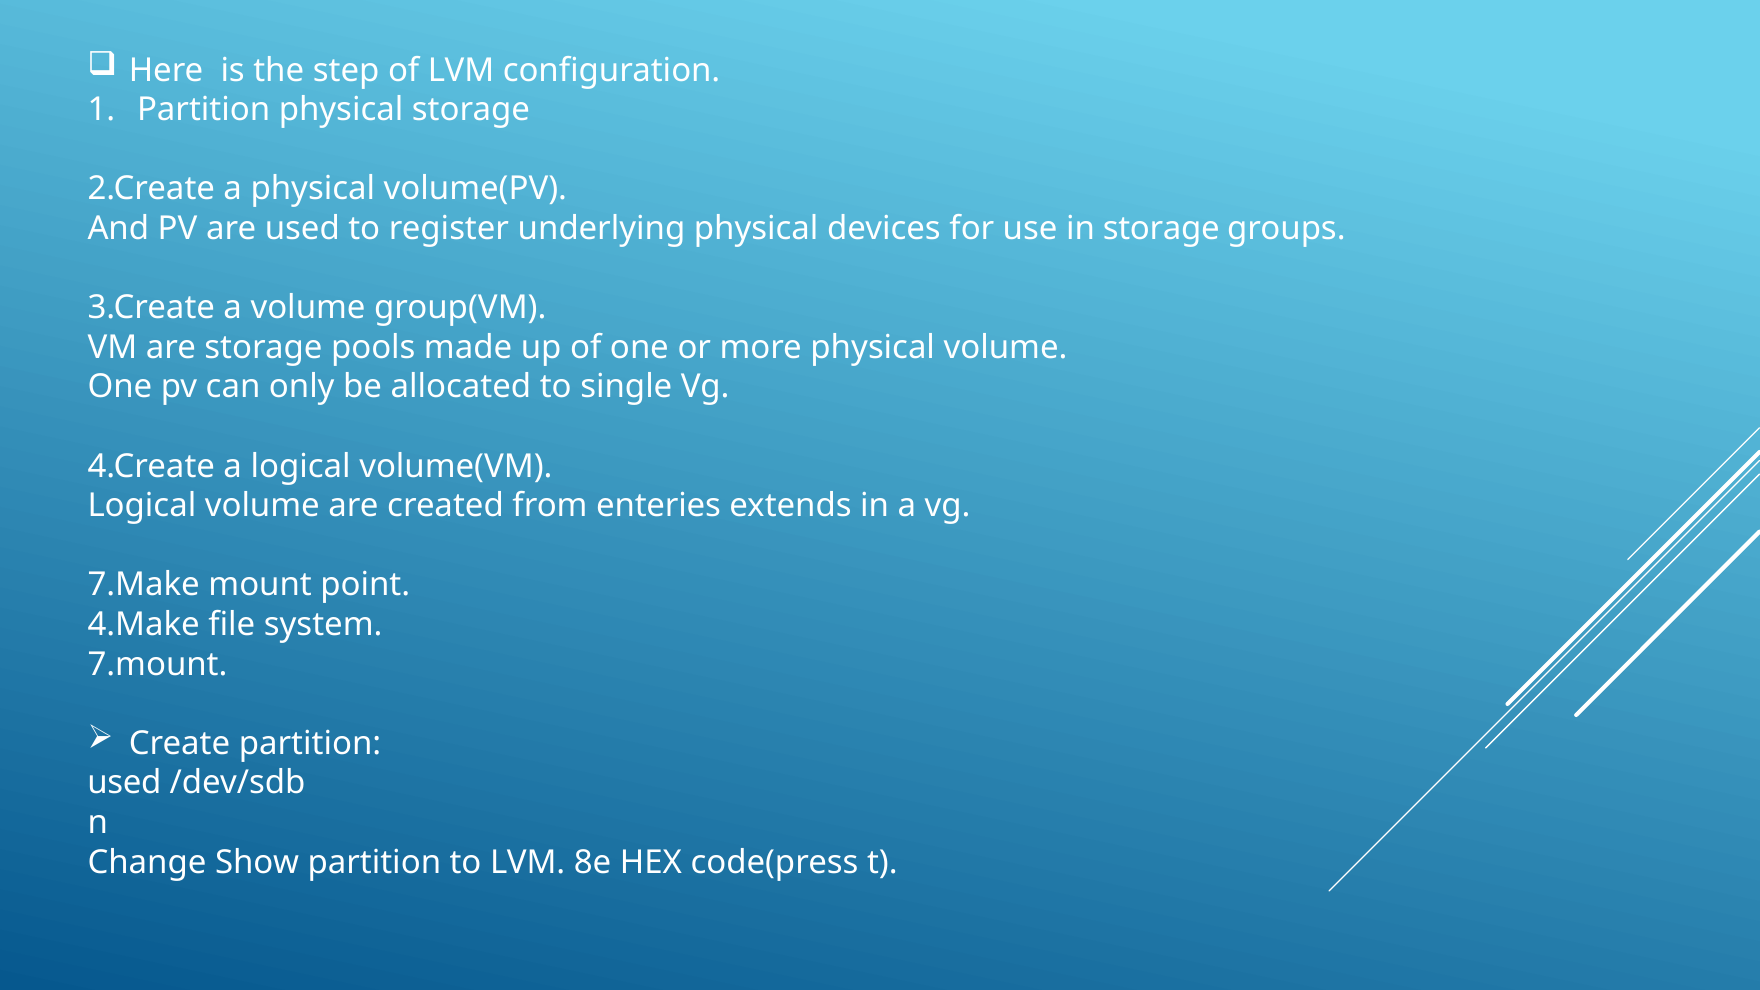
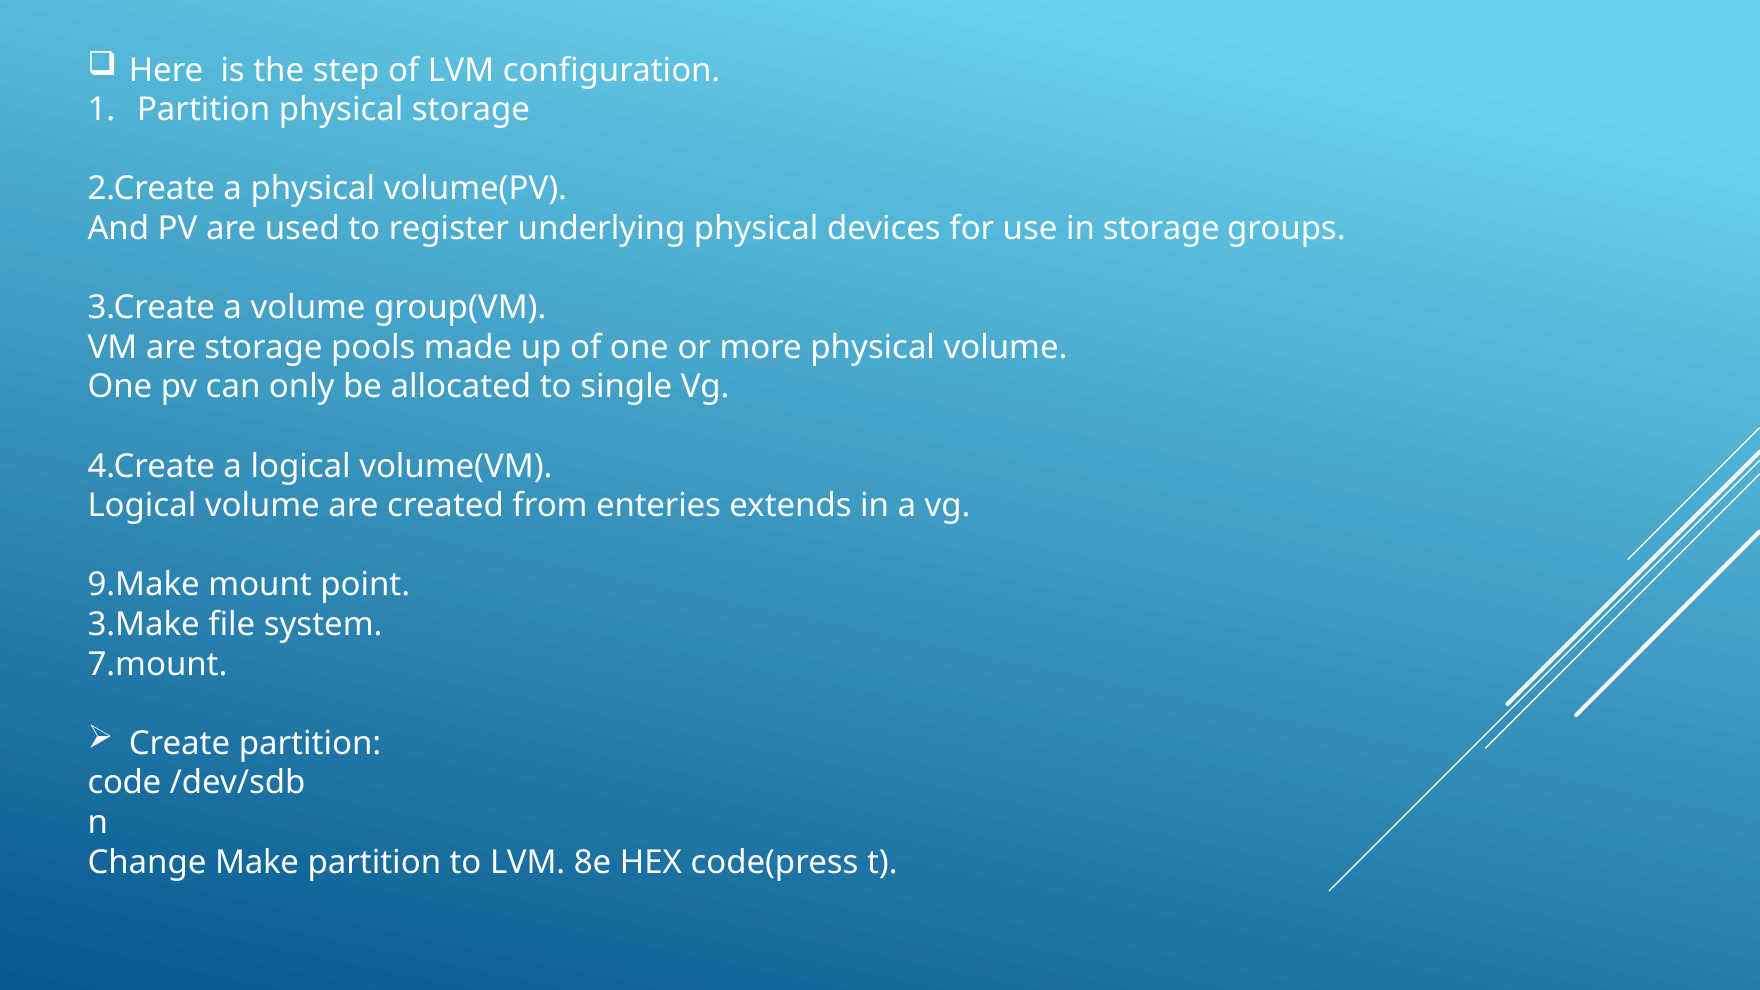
7.Make: 7.Make -> 9.Make
4.Make: 4.Make -> 3.Make
used at (124, 783): used -> code
Show: Show -> Make
